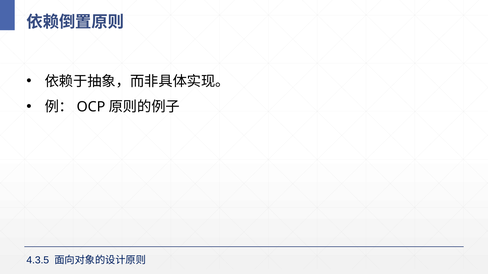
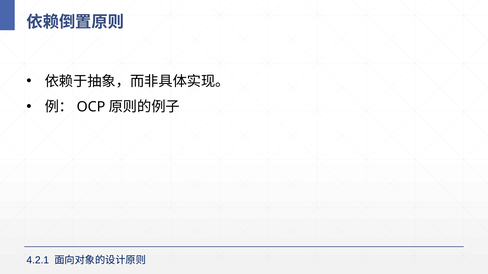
4.3.5: 4.3.5 -> 4.2.1
